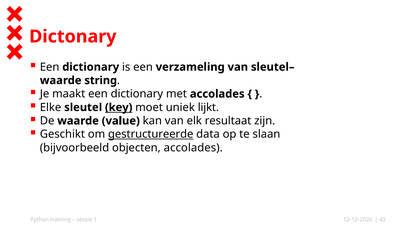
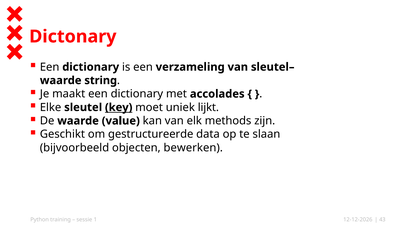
resultaat: resultaat -> methods
gestructureerde underline: present -> none
objecten accolades: accolades -> bewerken
